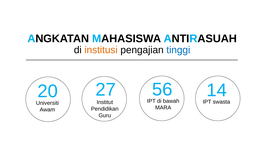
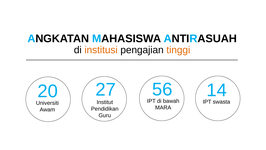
tinggi colour: blue -> orange
